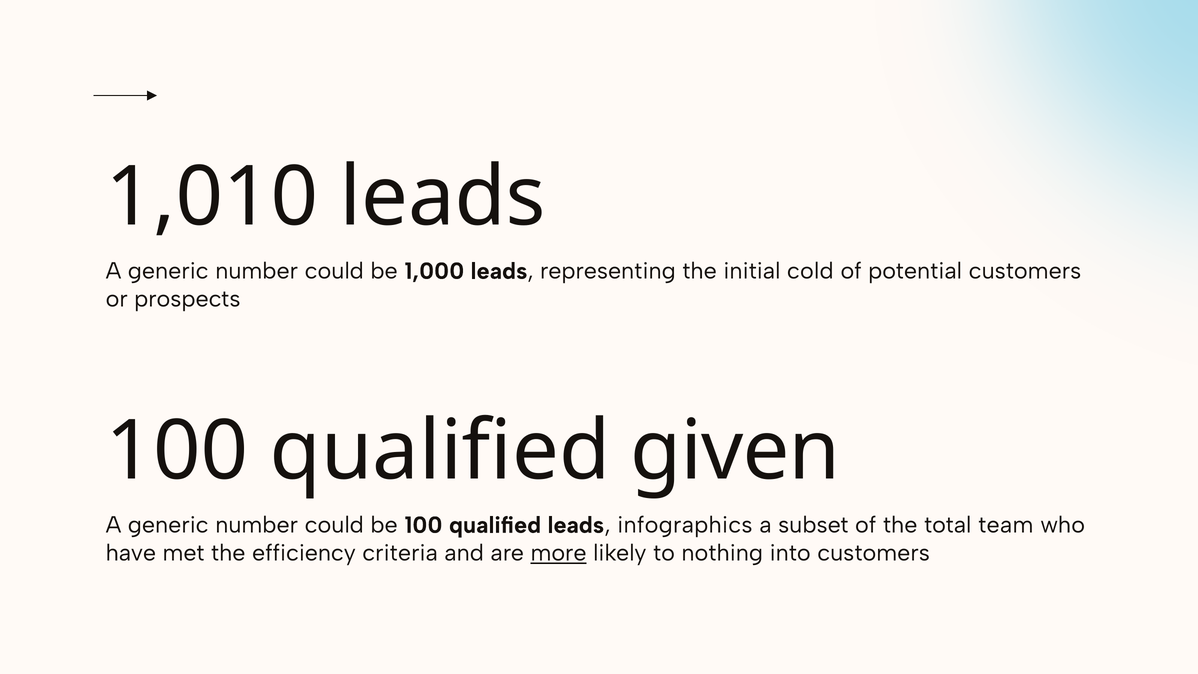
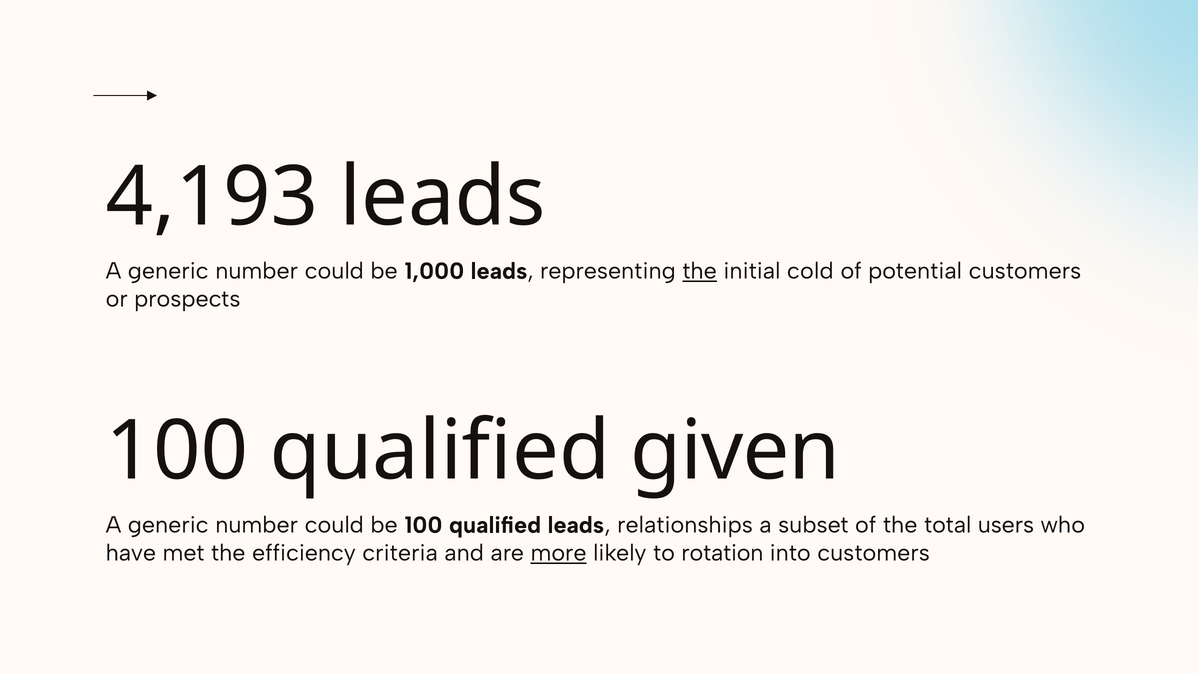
1,010: 1,010 -> 4,193
the at (700, 271) underline: none -> present
infographics: infographics -> relationships
team: team -> users
nothing: nothing -> rotation
